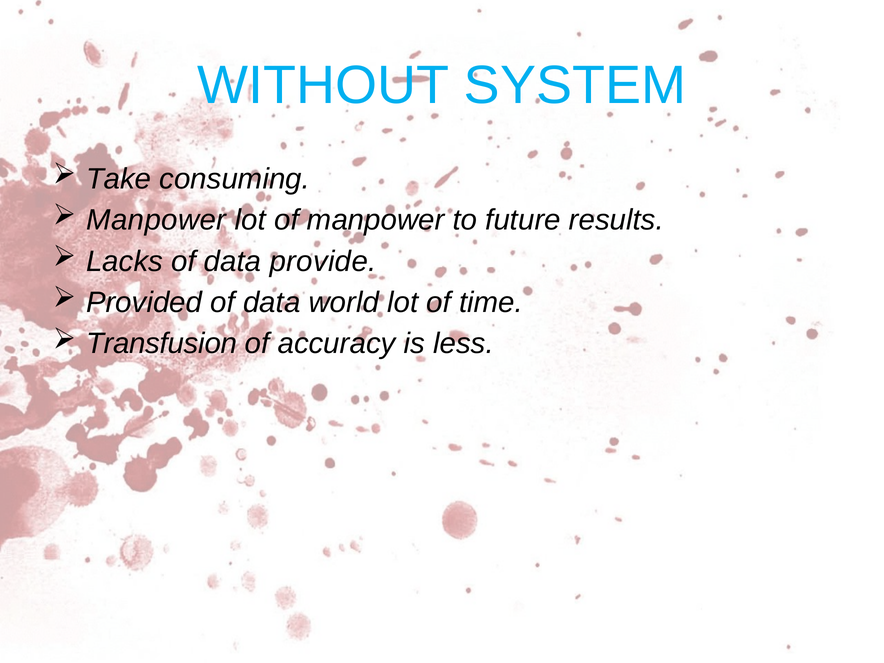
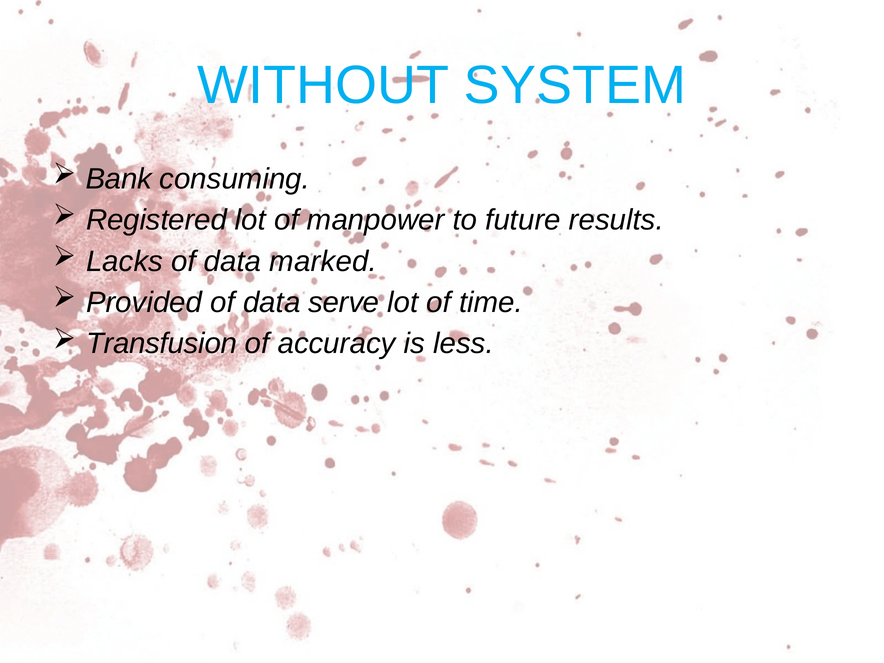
Take: Take -> Bank
Manpower at (156, 220): Manpower -> Registered
provide: provide -> marked
world: world -> serve
